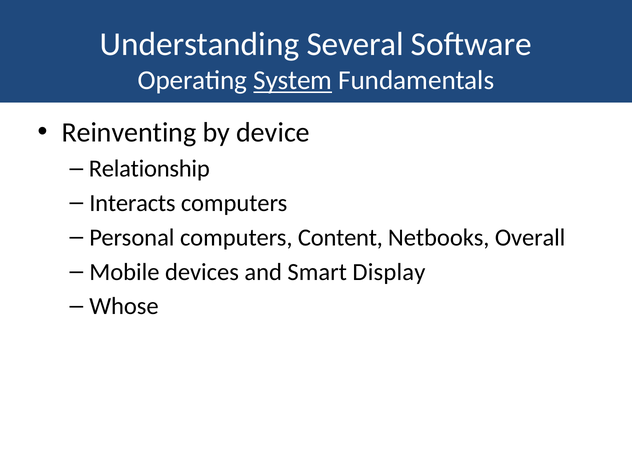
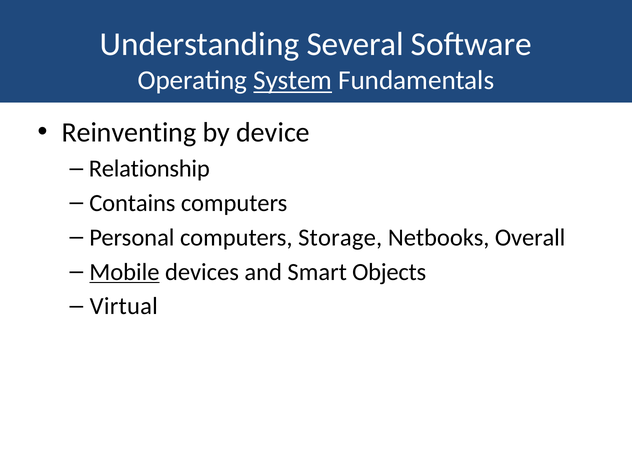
Interacts: Interacts -> Contains
Content: Content -> Storage
Mobile underline: none -> present
Display: Display -> Objects
Whose: Whose -> Virtual
